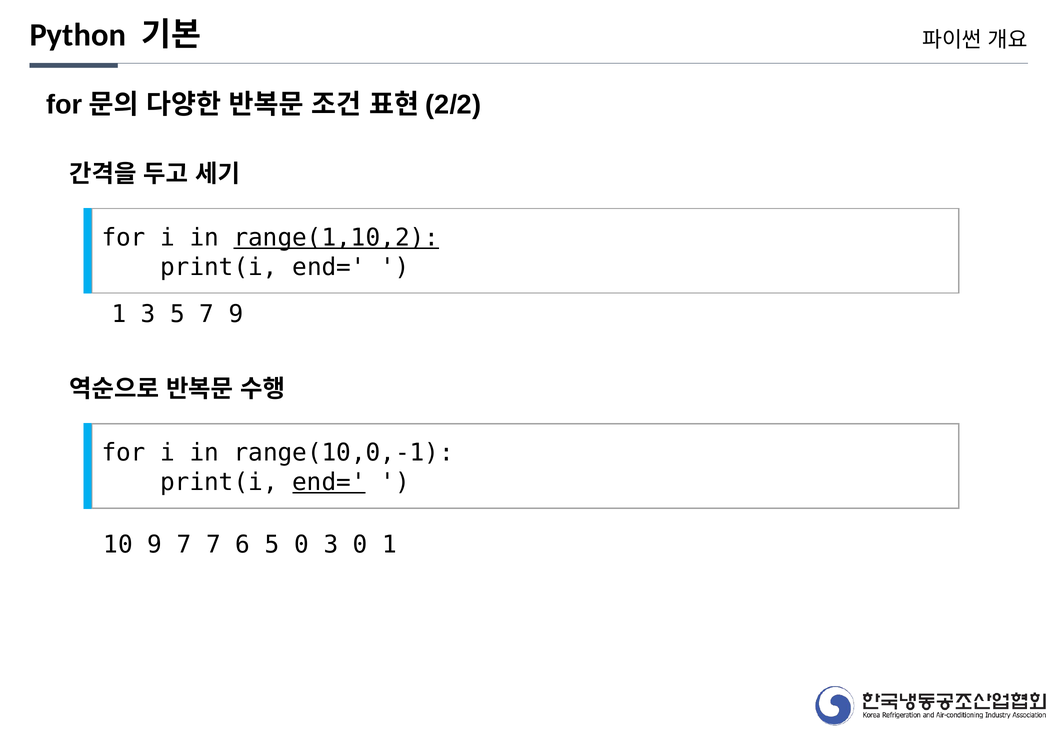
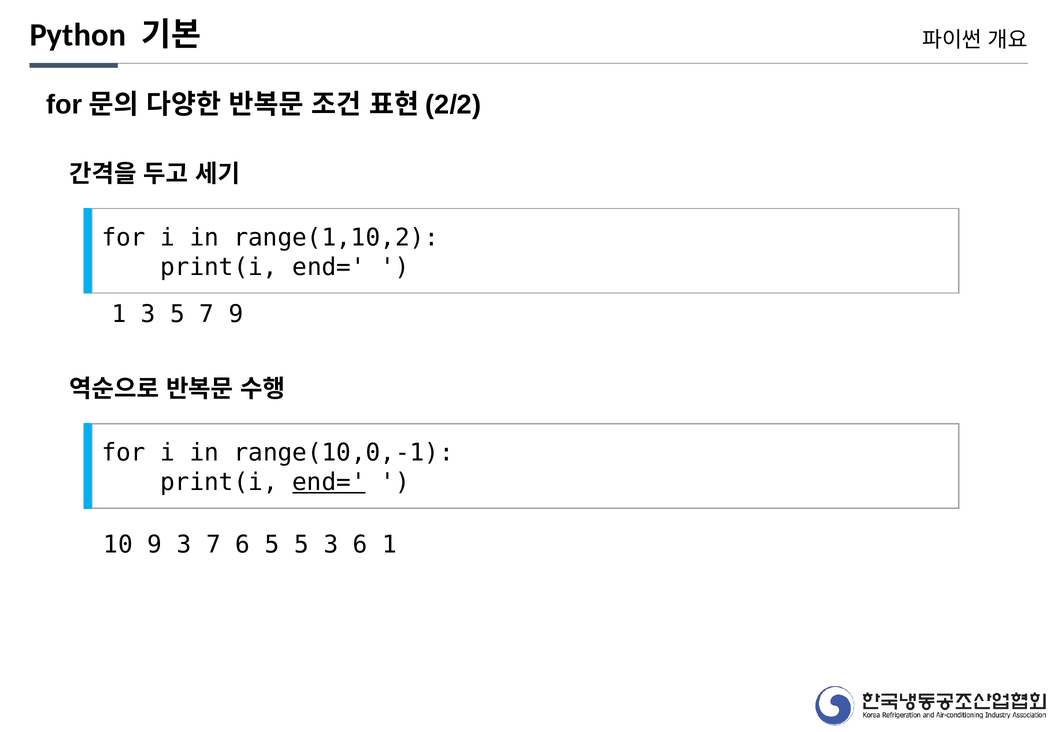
range(1,10,2 underline: present -> none
9 7: 7 -> 3
5 0: 0 -> 5
3 0: 0 -> 6
